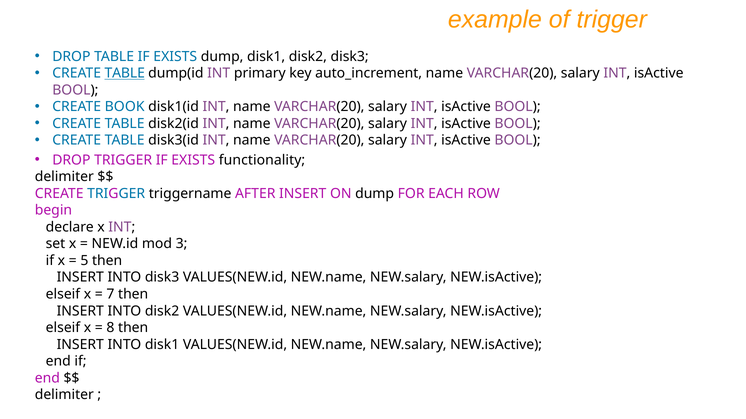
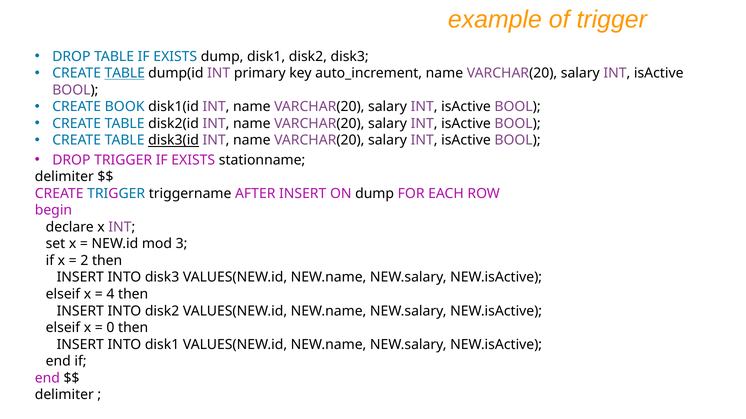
disk3(id underline: none -> present
functionality: functionality -> stationname
5: 5 -> 2
7: 7 -> 4
8: 8 -> 0
